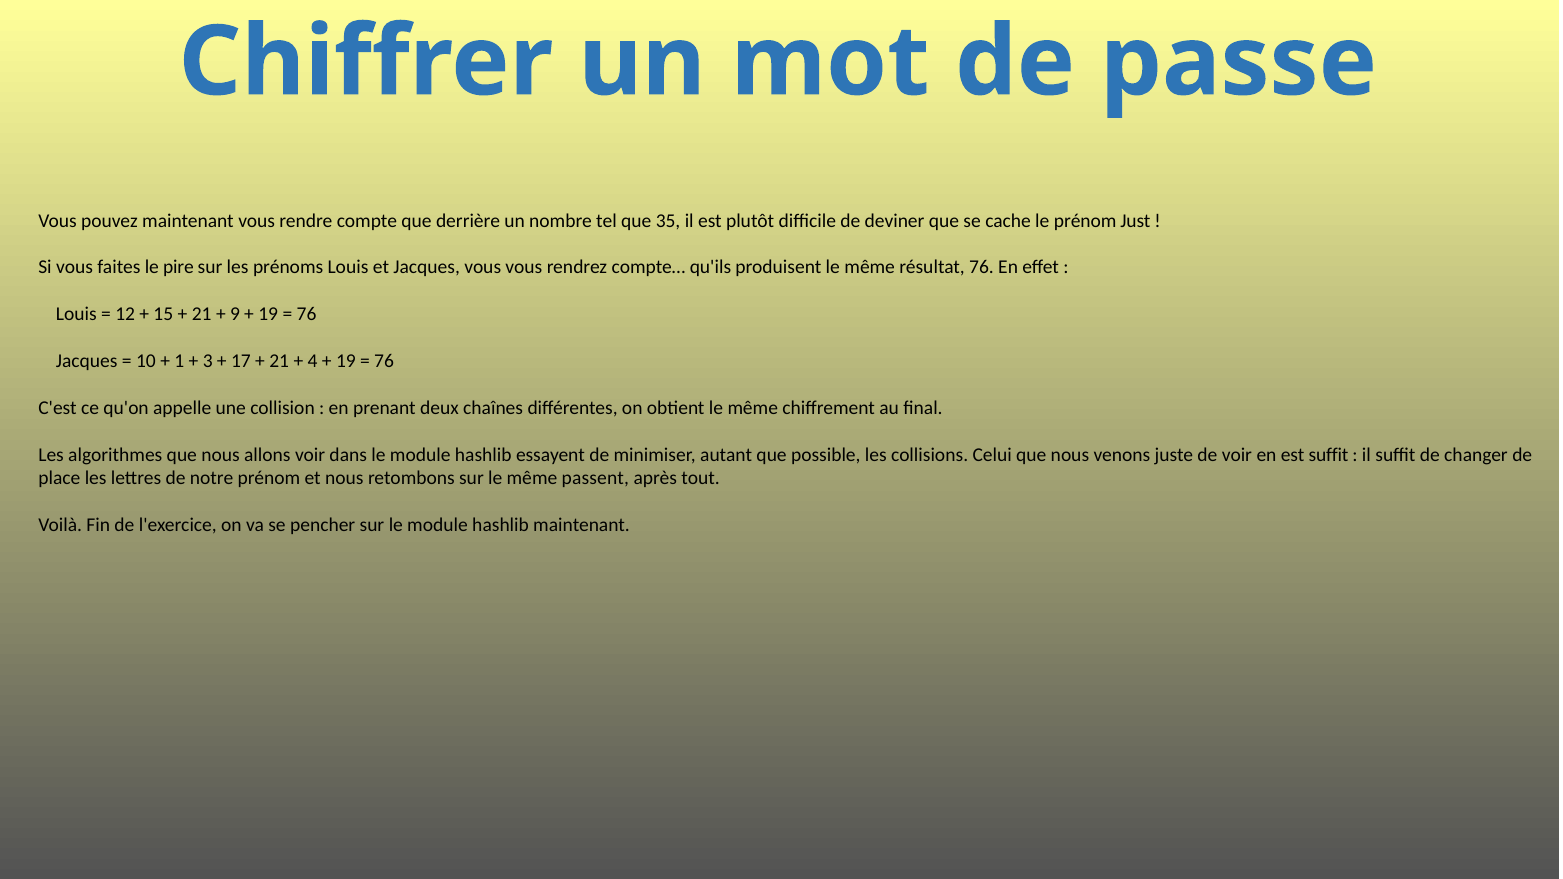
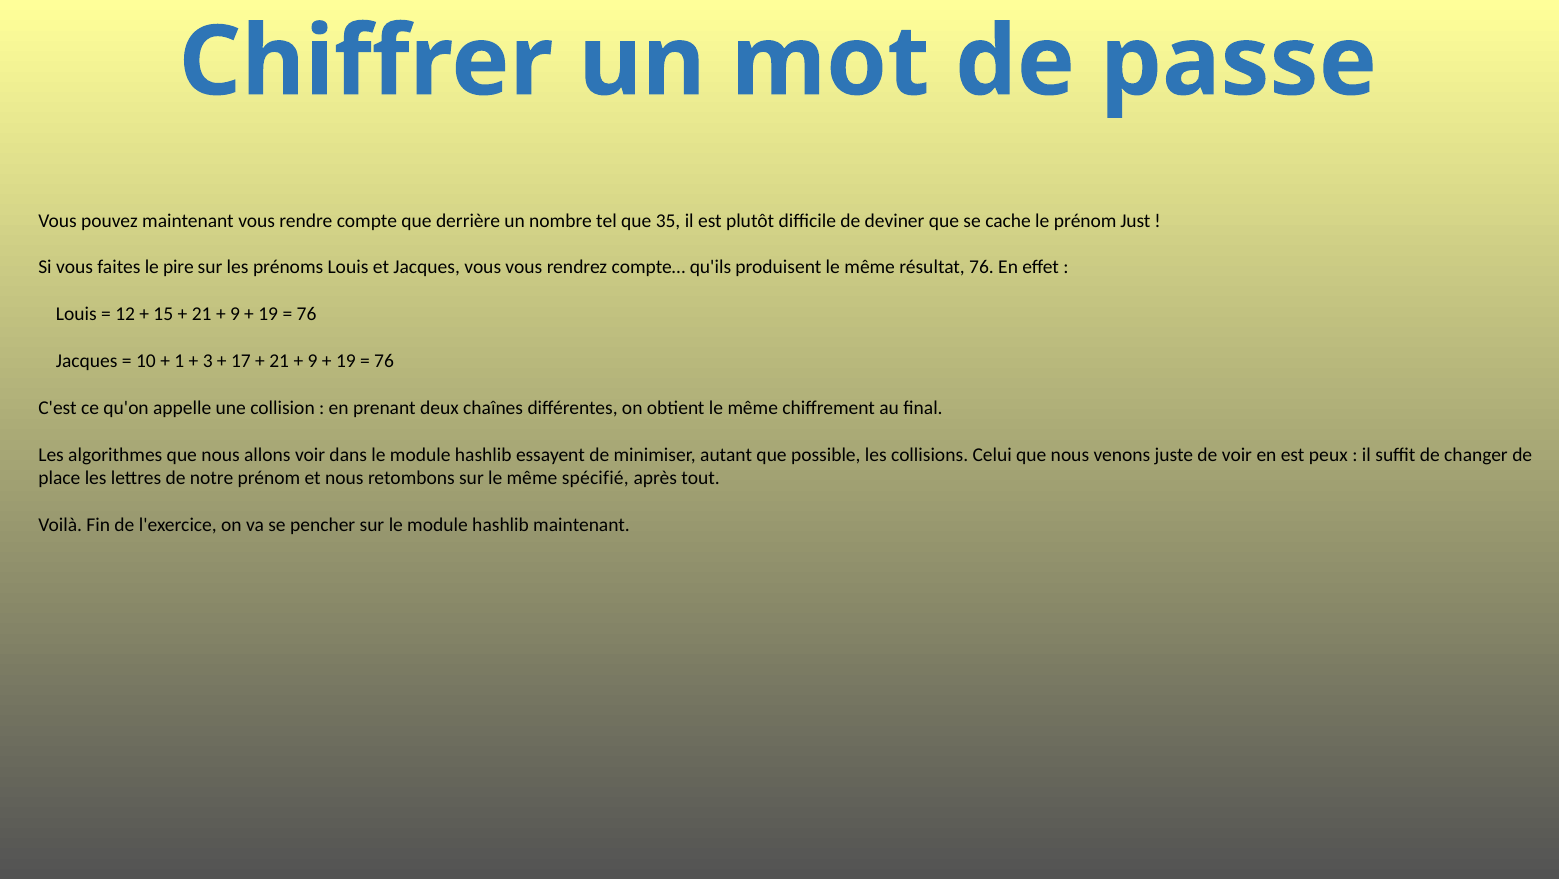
4 at (313, 361): 4 -> 9
est suffit: suffit -> peux
passent: passent -> spécifié
